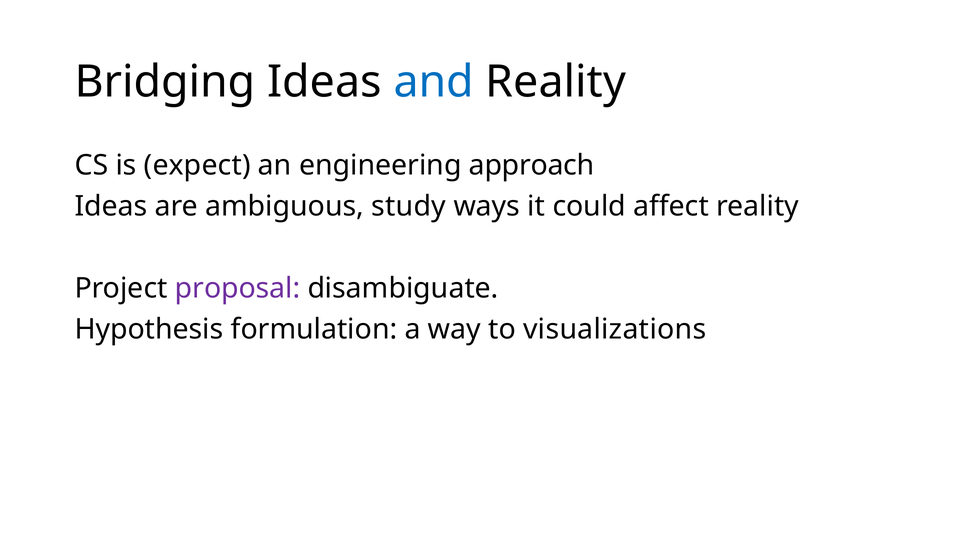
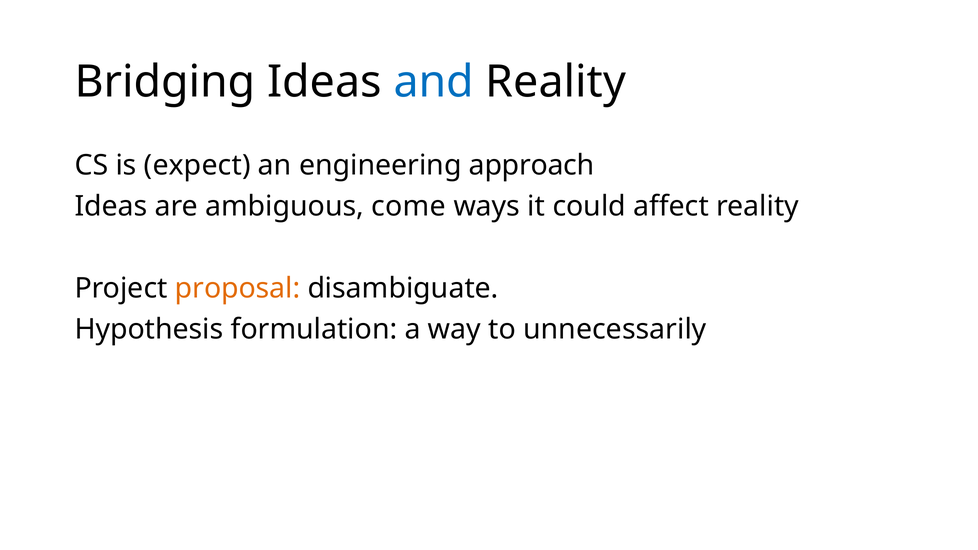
study: study -> come
proposal colour: purple -> orange
visualizations: visualizations -> unnecessarily
